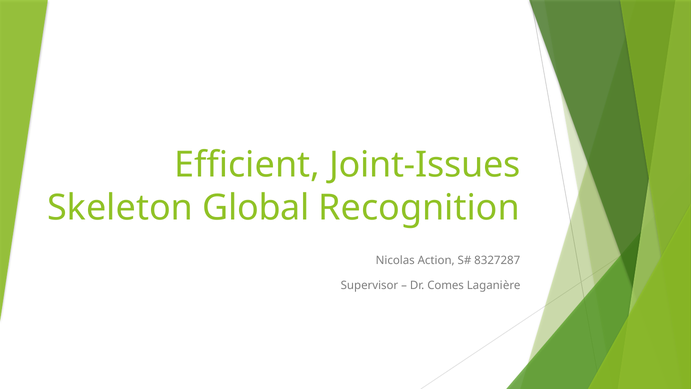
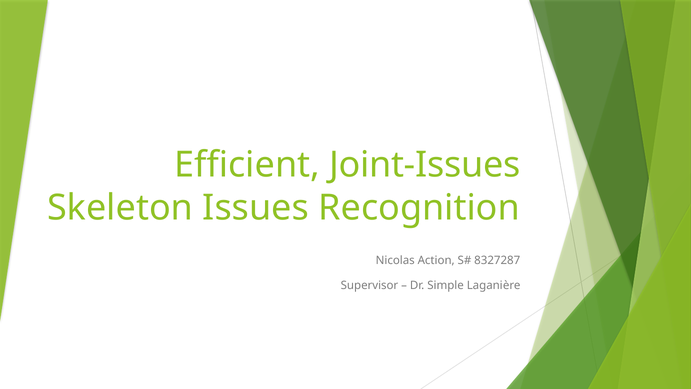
Global: Global -> Issues
Comes: Comes -> Simple
